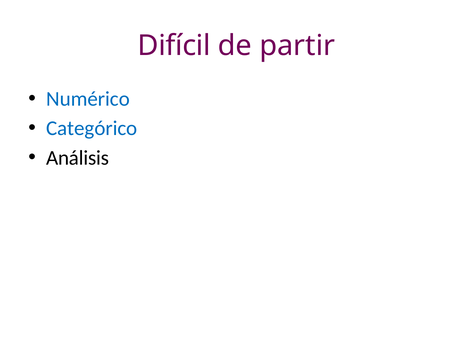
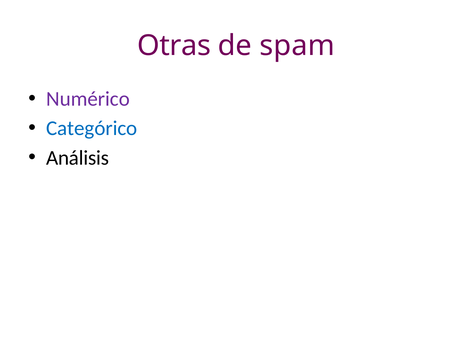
Difícil: Difícil -> Otras
partir: partir -> spam
Numérico colour: blue -> purple
